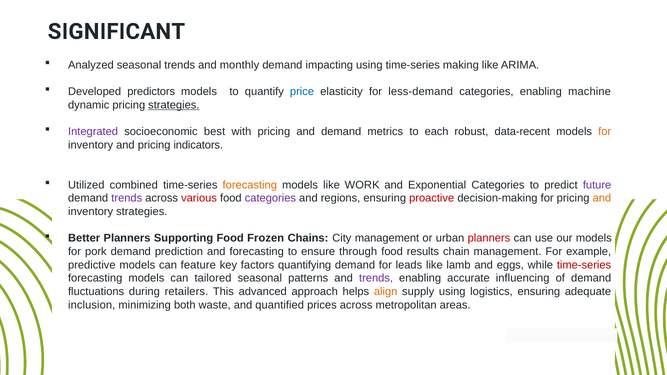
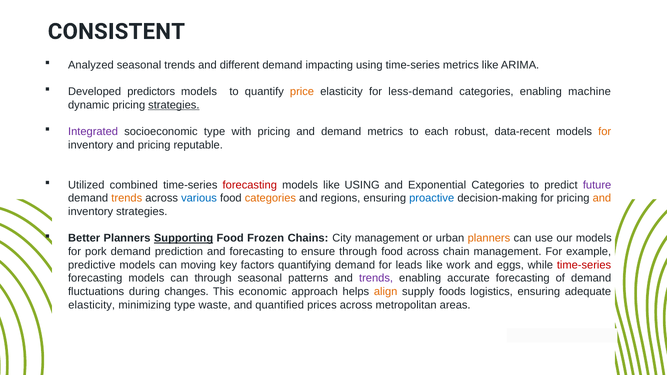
SIGNIFICANT: SIGNIFICANT -> CONSISTENT
monthly: monthly -> different
time-series making: making -> metrics
price colour: blue -> orange
socioeconomic best: best -> type
indicators: indicators -> reputable
forecasting at (250, 185) colour: orange -> red
like WORK: WORK -> USING
trends at (127, 198) colour: purple -> orange
various colour: red -> blue
categories at (270, 198) colour: purple -> orange
proactive colour: red -> blue
Supporting underline: none -> present
planners at (489, 238) colour: red -> orange
food results: results -> across
feature: feature -> moving
lamb: lamb -> work
can tailored: tailored -> through
accurate influencing: influencing -> forecasting
retailers: retailers -> changes
advanced: advanced -> economic
supply using: using -> foods
inclusion at (92, 305): inclusion -> elasticity
minimizing both: both -> type
